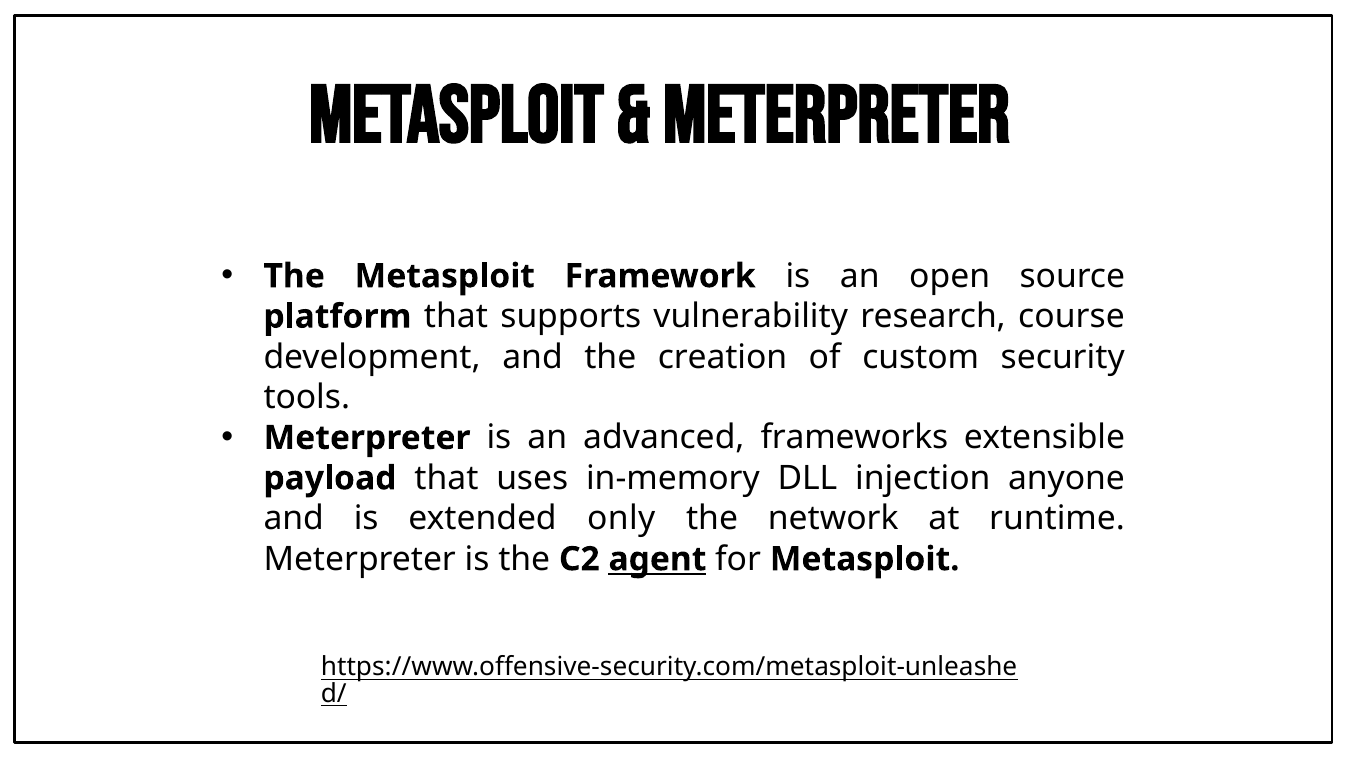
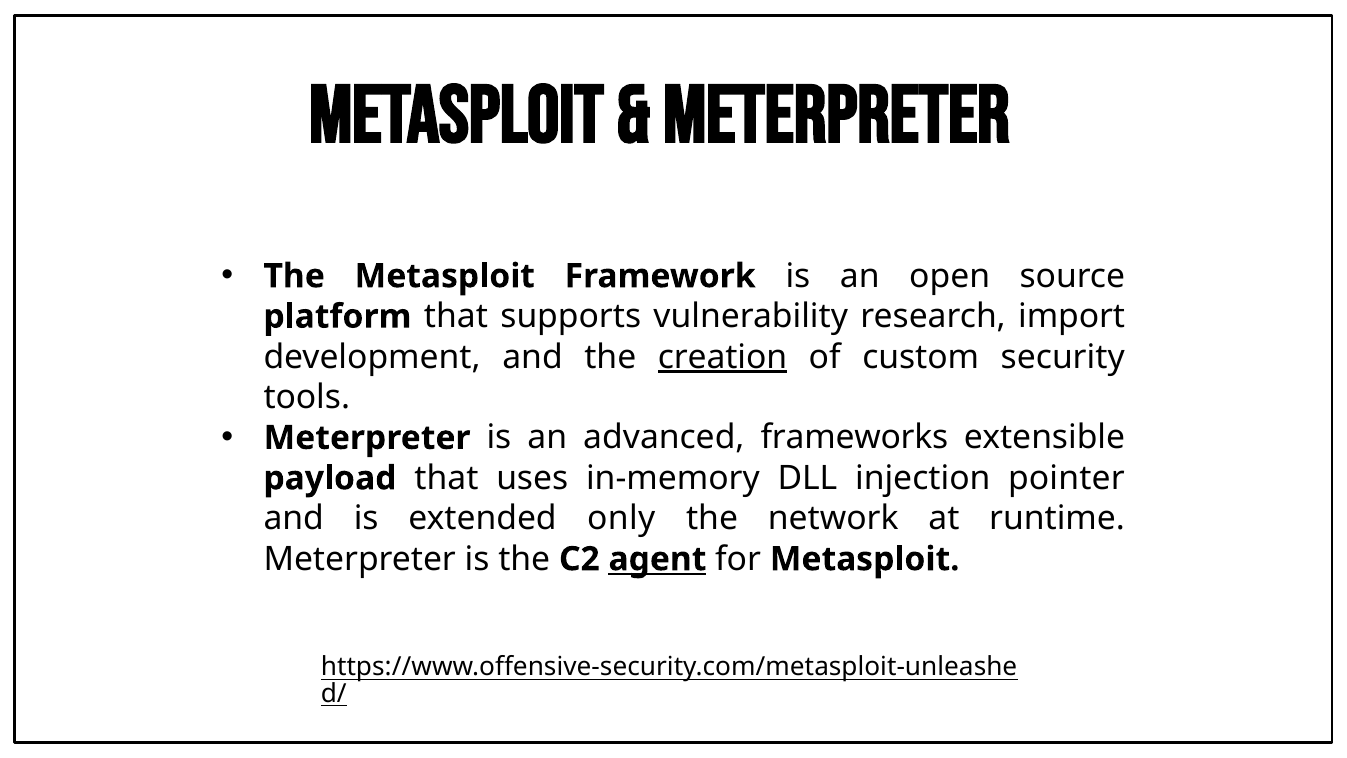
course: course -> import
creation underline: none -> present
anyone: anyone -> pointer
